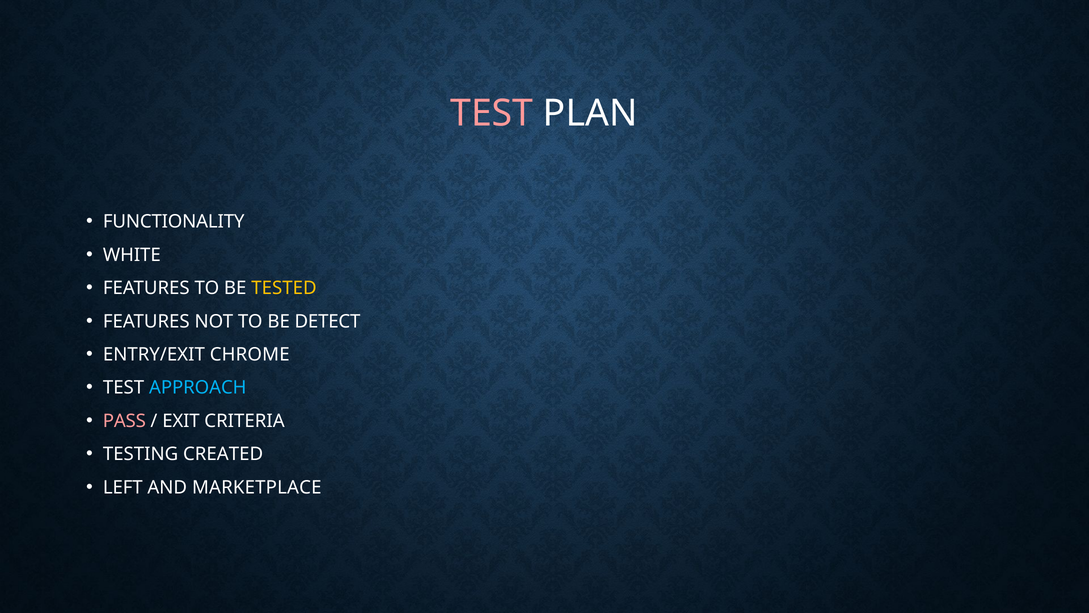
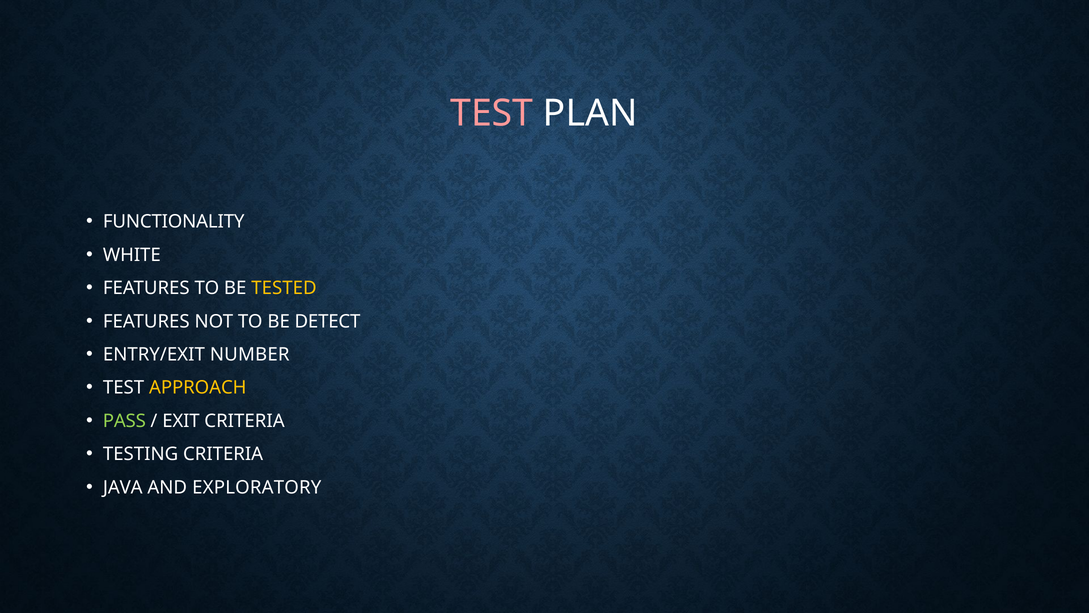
CHROME: CHROME -> NUMBER
APPROACH colour: light blue -> yellow
PASS colour: pink -> light green
TESTING CREATED: CREATED -> CRITERIA
LEFT: LEFT -> JAVA
MARKETPLACE: MARKETPLACE -> EXPLORATORY
